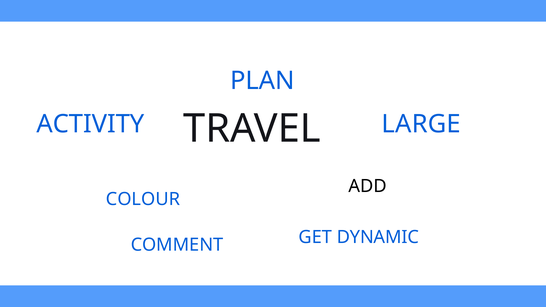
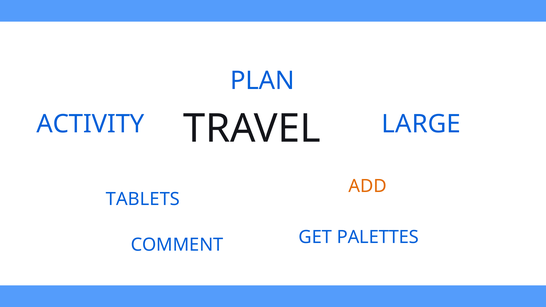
ADD colour: black -> orange
COLOUR: COLOUR -> TABLETS
DYNAMIC: DYNAMIC -> PALETTES
